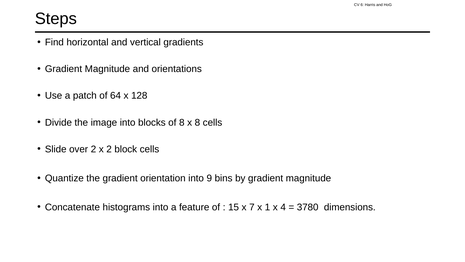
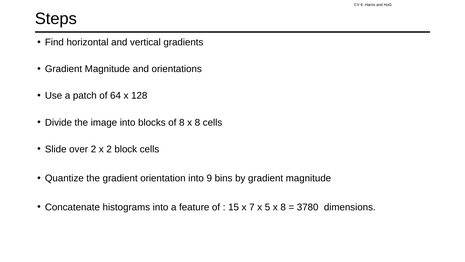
1: 1 -> 5
4 at (283, 207): 4 -> 8
